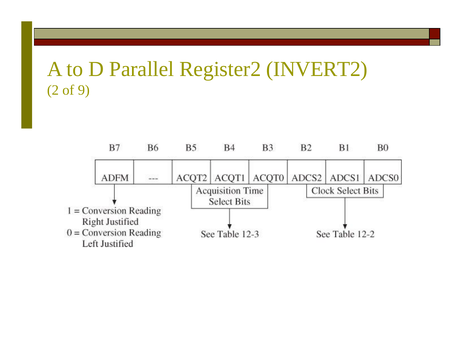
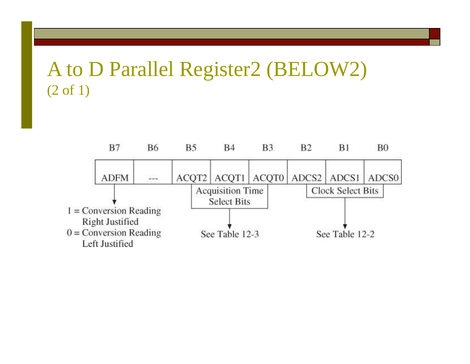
INVERT2: INVERT2 -> BELOW2
9: 9 -> 1
